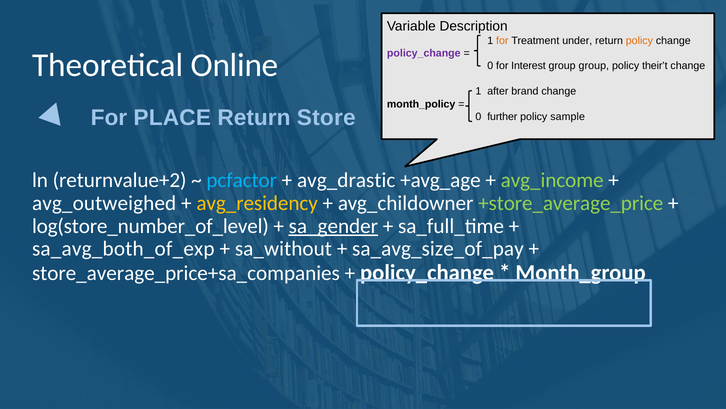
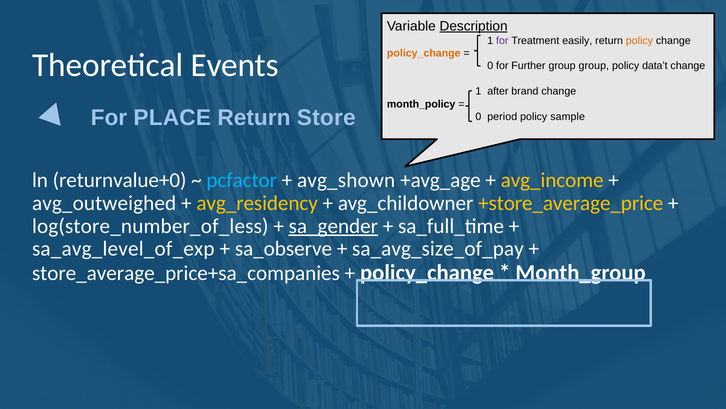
Description underline: none -> present
for at (502, 40) colour: orange -> purple
under: under -> easily
policy_change at (424, 53) colour: purple -> orange
Online: Online -> Events
Interest: Interest -> Further
their’t: their’t -> data’t
further: further -> period
returnvalue+2: returnvalue+2 -> returnvalue+0
avg_drastic: avg_drastic -> avg_shown
avg_income colour: light green -> yellow
+store_average_price colour: light green -> yellow
log(store_number_of_level: log(store_number_of_level -> log(store_number_of_less
sa_avg_both_of_exp: sa_avg_both_of_exp -> sa_avg_level_of_exp
sa_without: sa_without -> sa_observe
